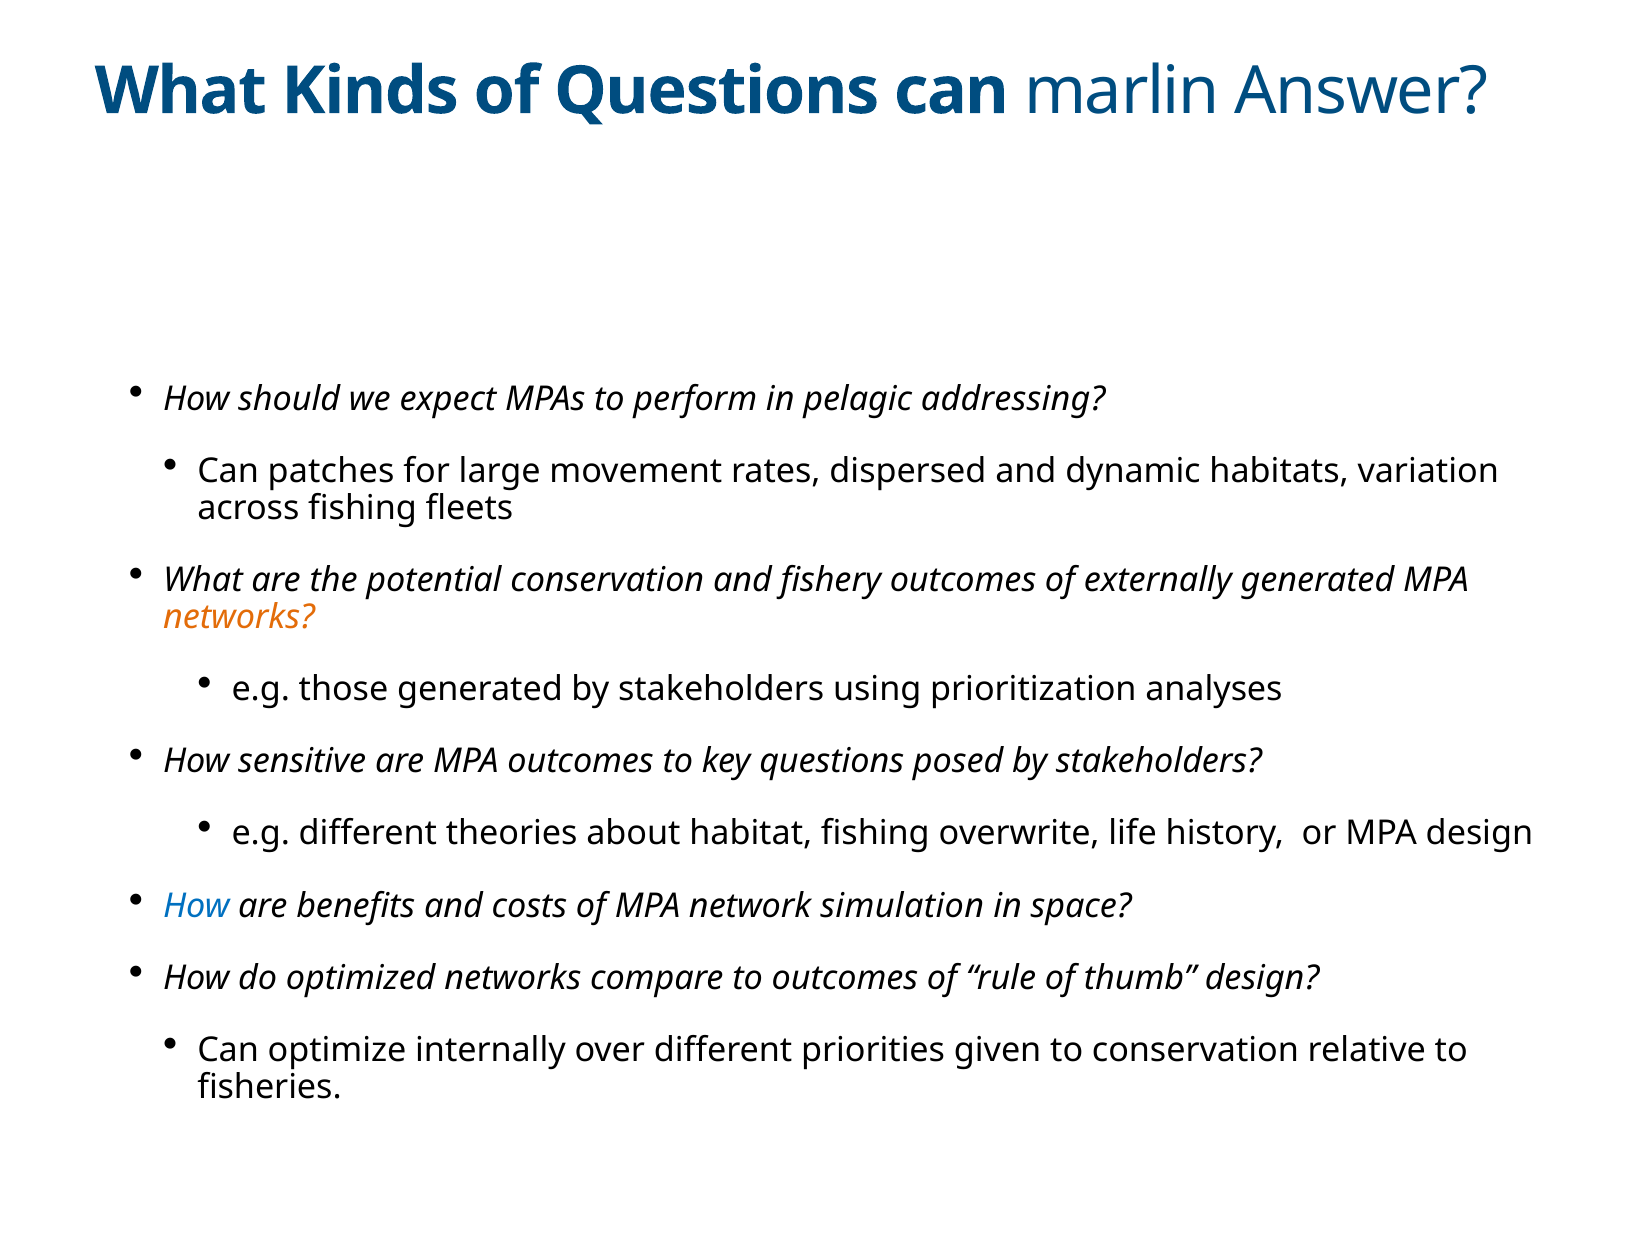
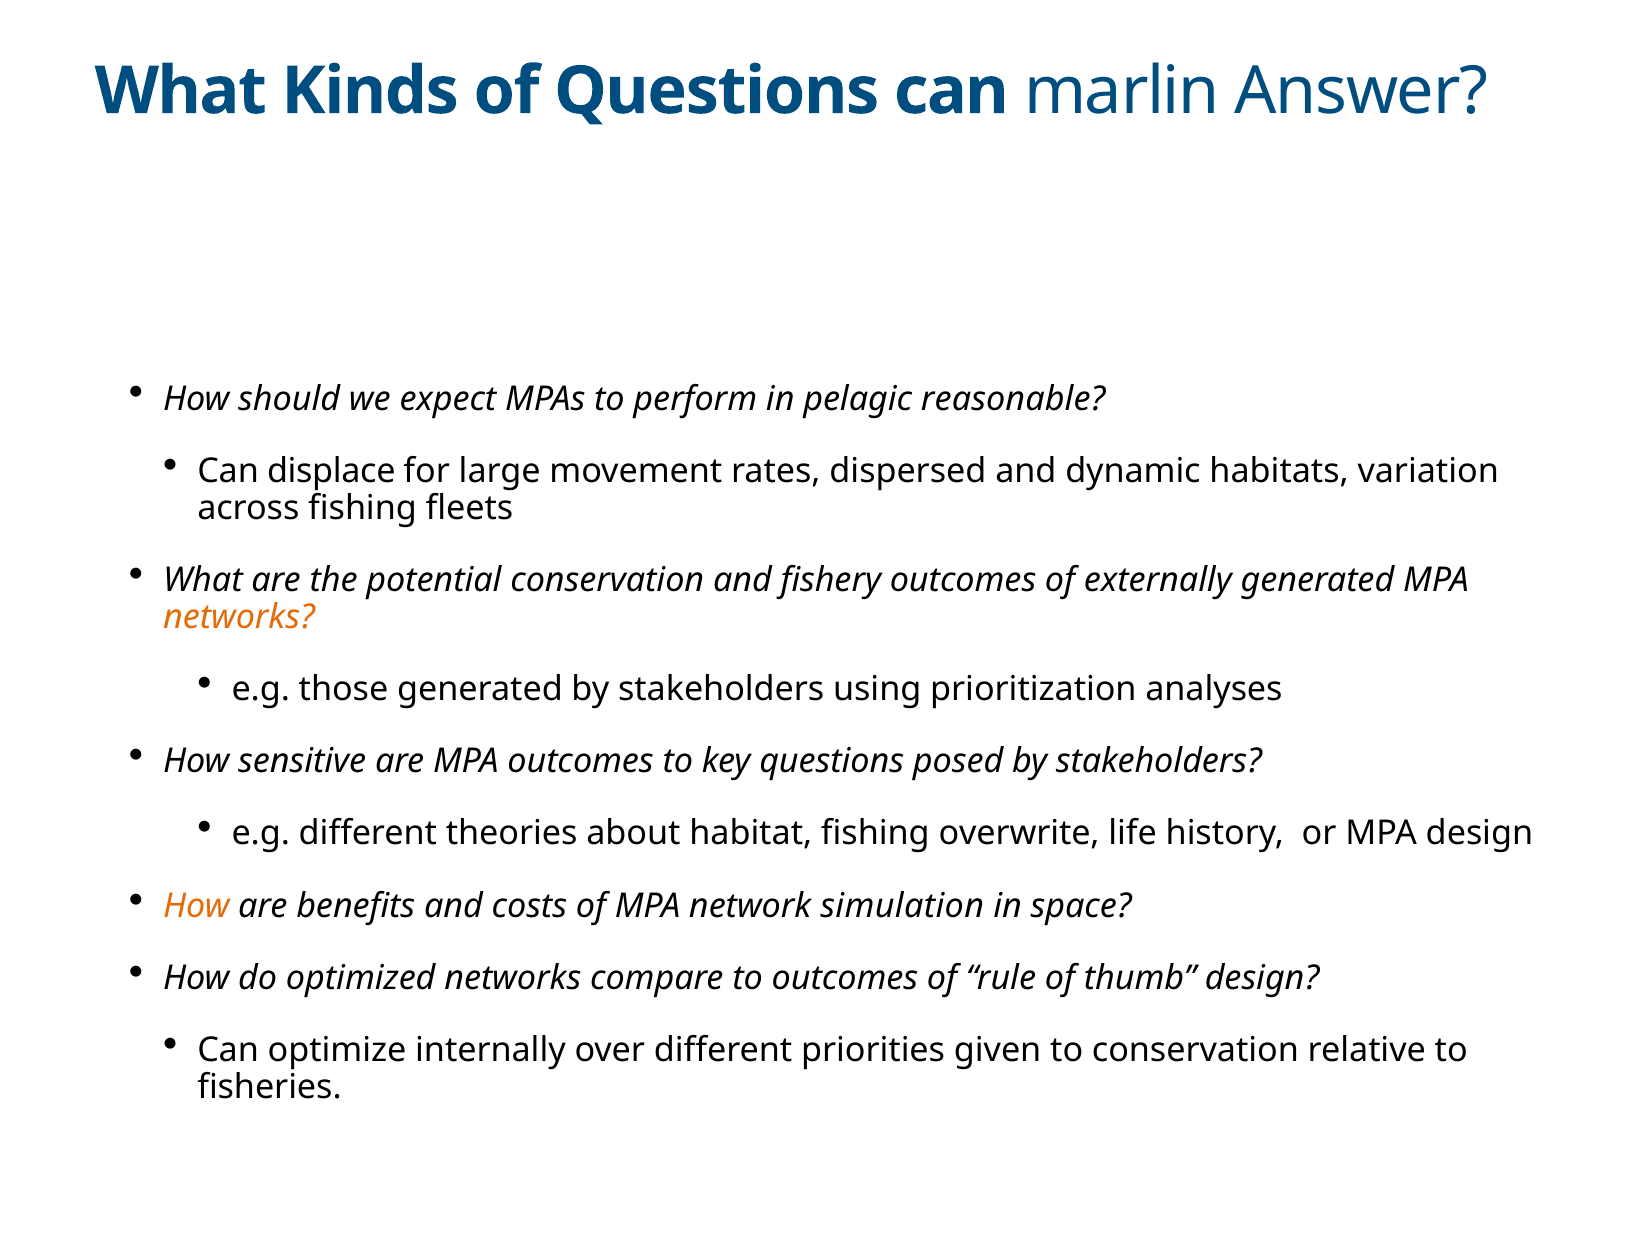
addressing: addressing -> reasonable
patches: patches -> displace
How at (196, 906) colour: blue -> orange
